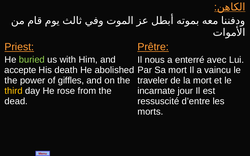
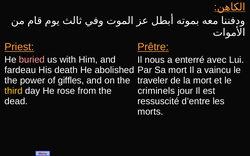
buried colour: light green -> pink
accepte: accepte -> fardeau
incarnate: incarnate -> criminels
